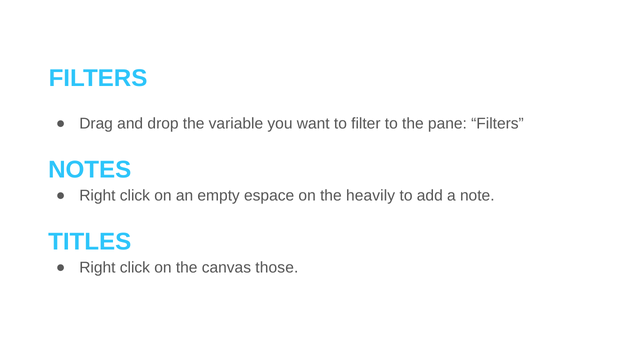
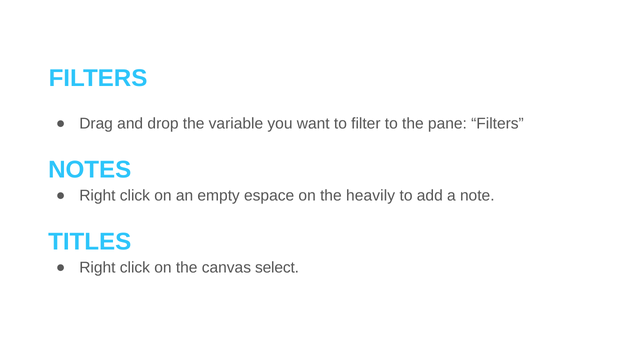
those: those -> select
